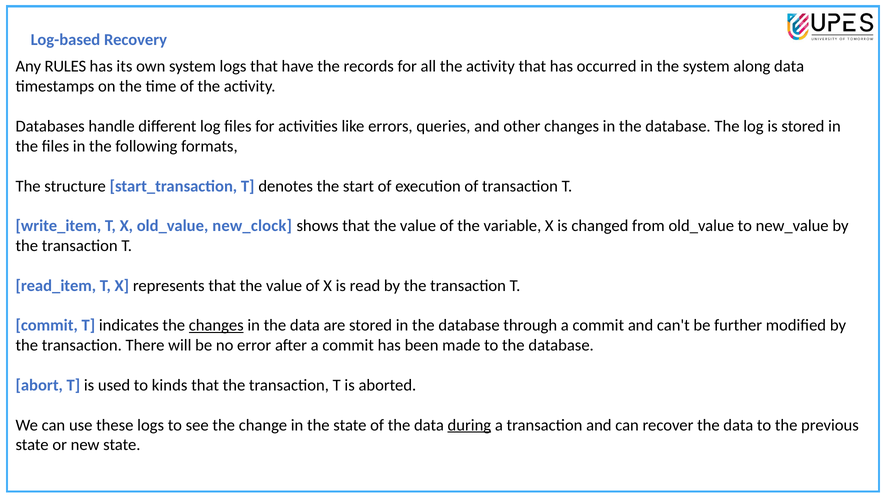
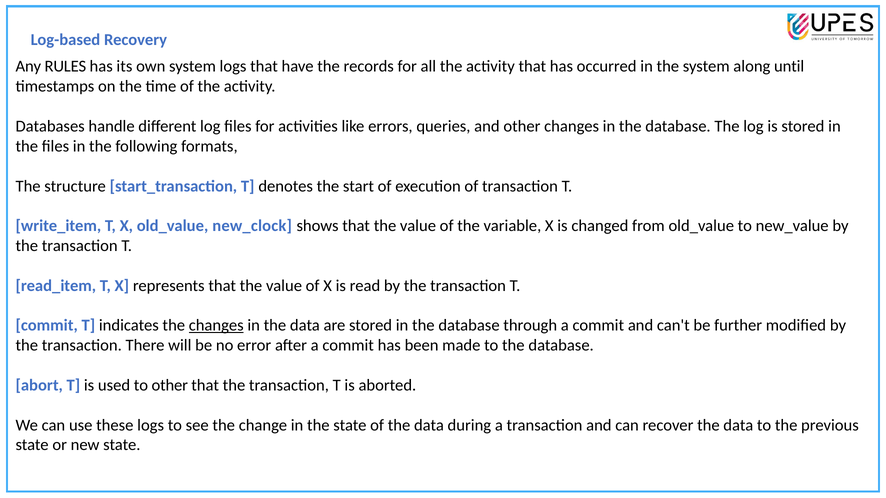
along data: data -> until
to kinds: kinds -> other
during underline: present -> none
